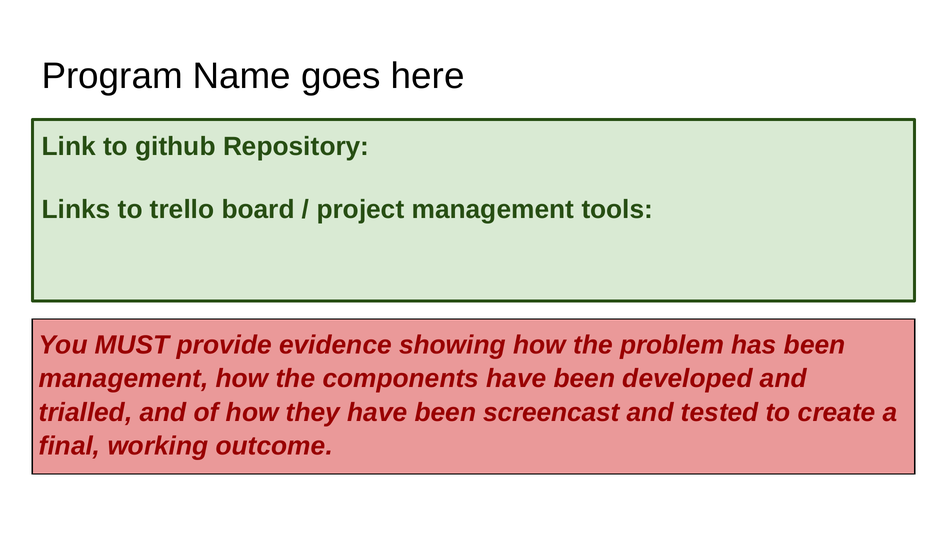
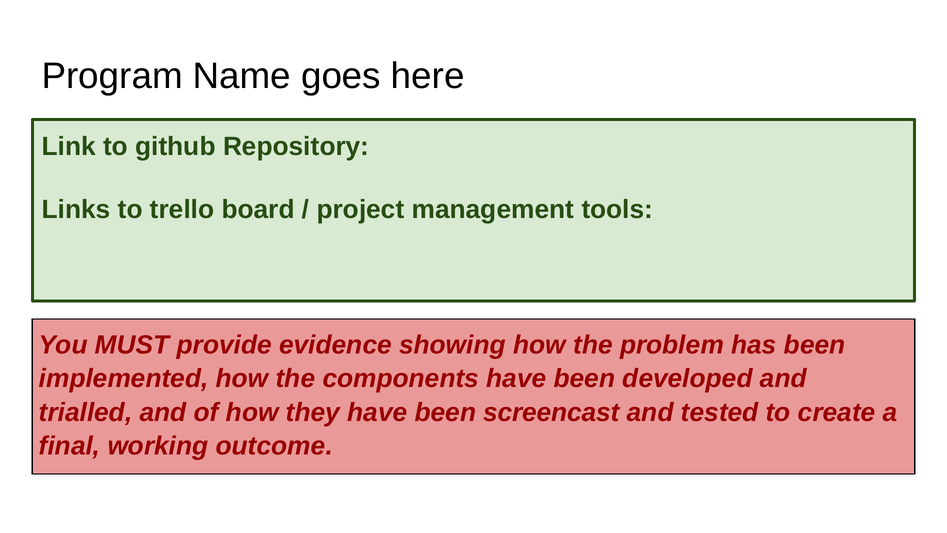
management at (124, 379): management -> implemented
